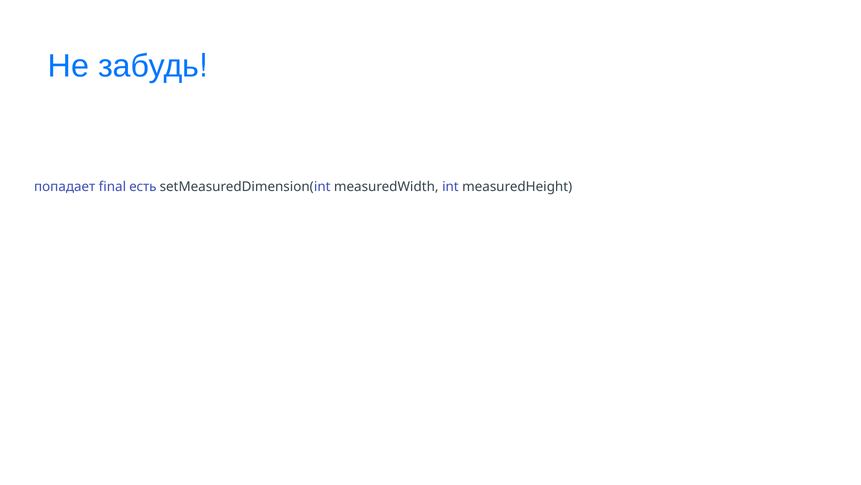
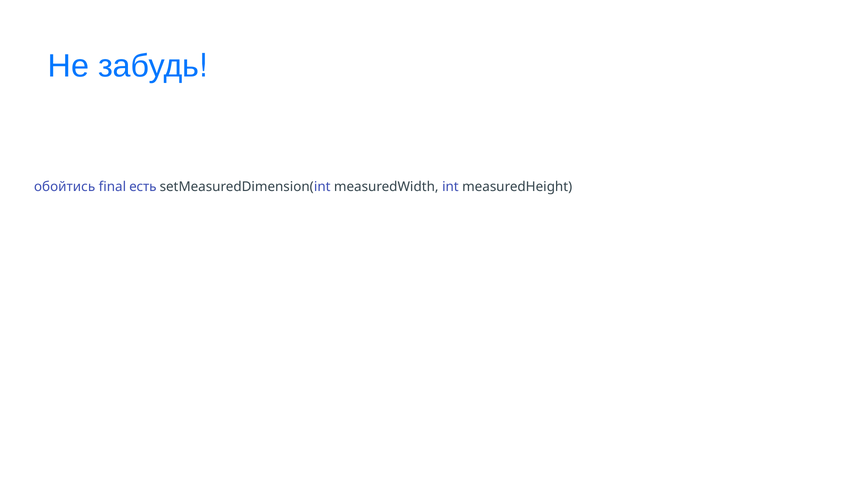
попадает: попадает -> обойтись
